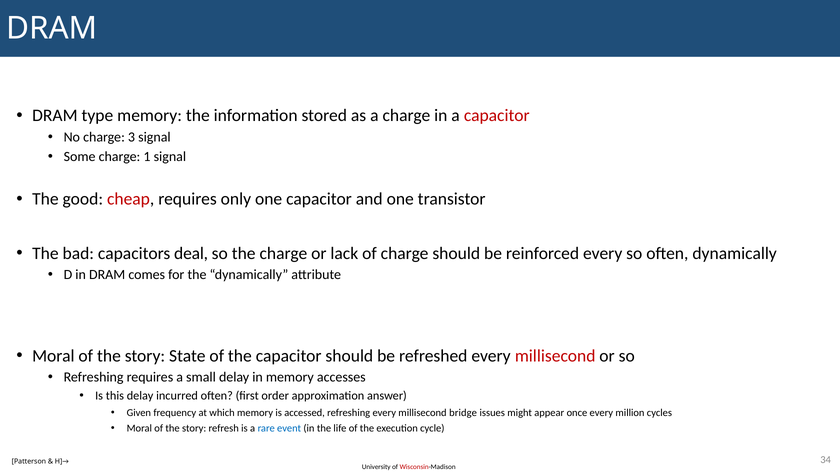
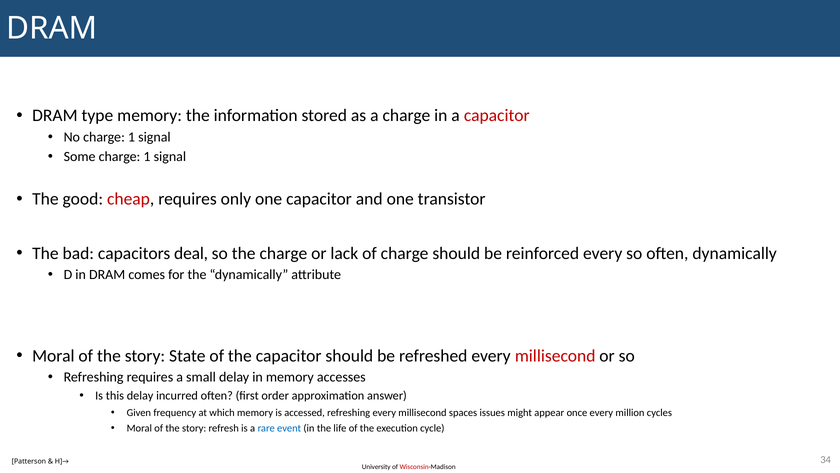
No charge 3: 3 -> 1
bridge: bridge -> spaces
